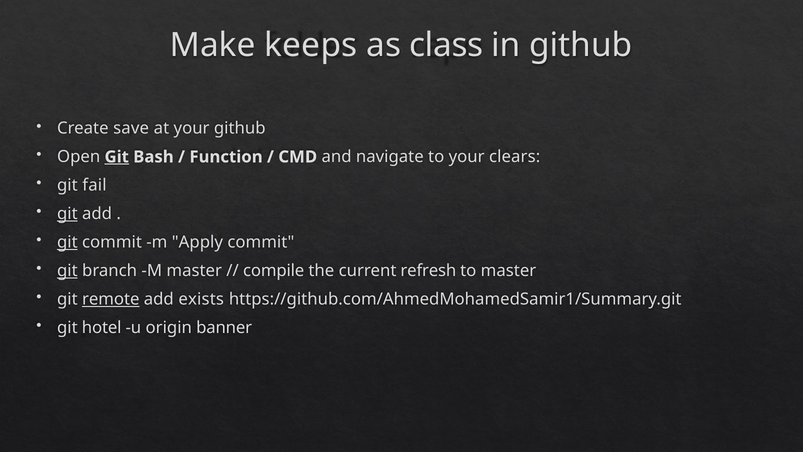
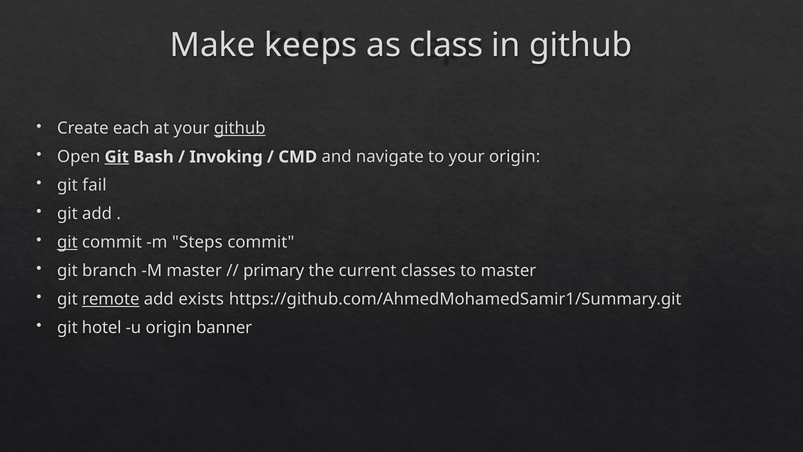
save: save -> each
github at (240, 128) underline: none -> present
Function: Function -> Invoking
your clears: clears -> origin
git at (67, 214) underline: present -> none
Apply: Apply -> Steps
git at (67, 271) underline: present -> none
compile: compile -> primary
refresh: refresh -> classes
